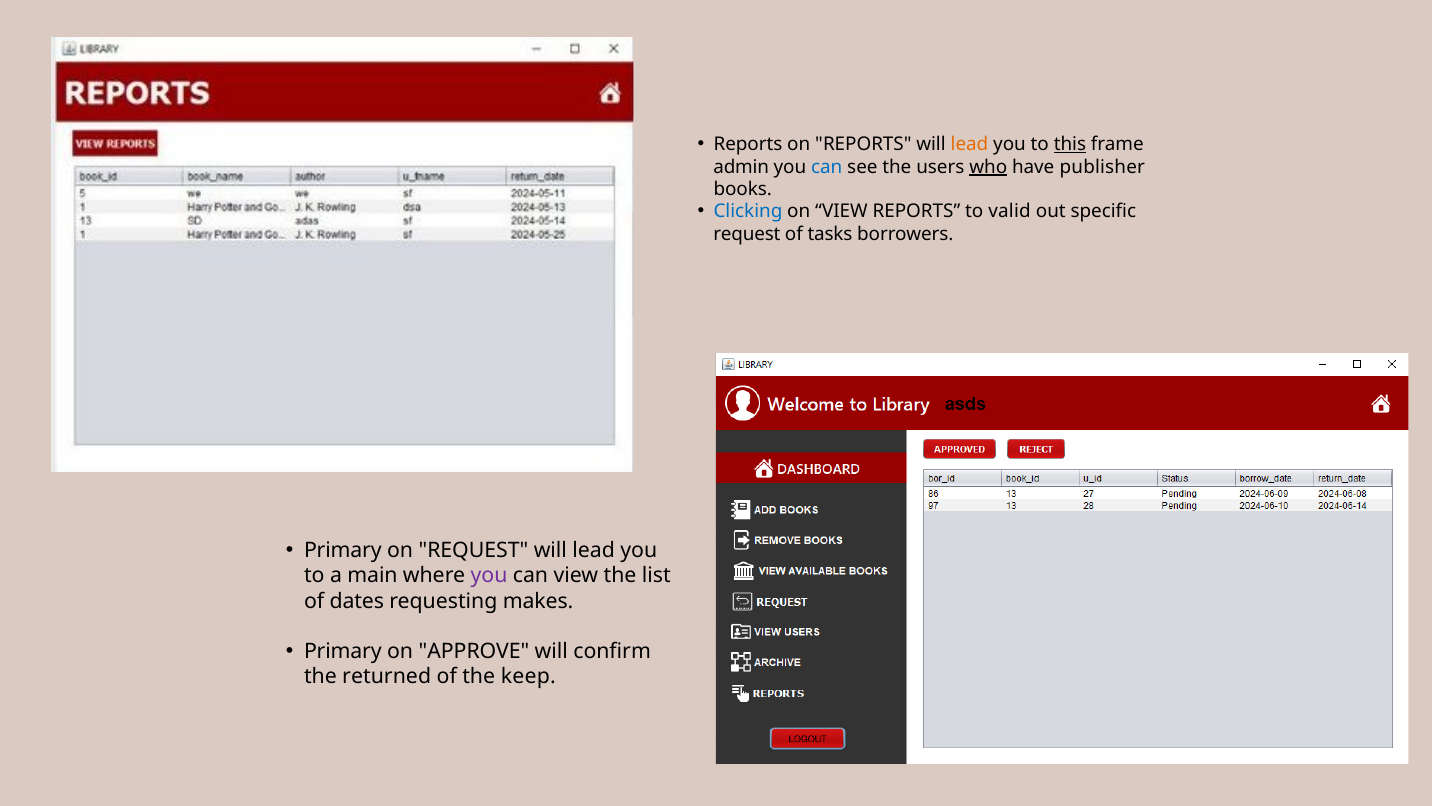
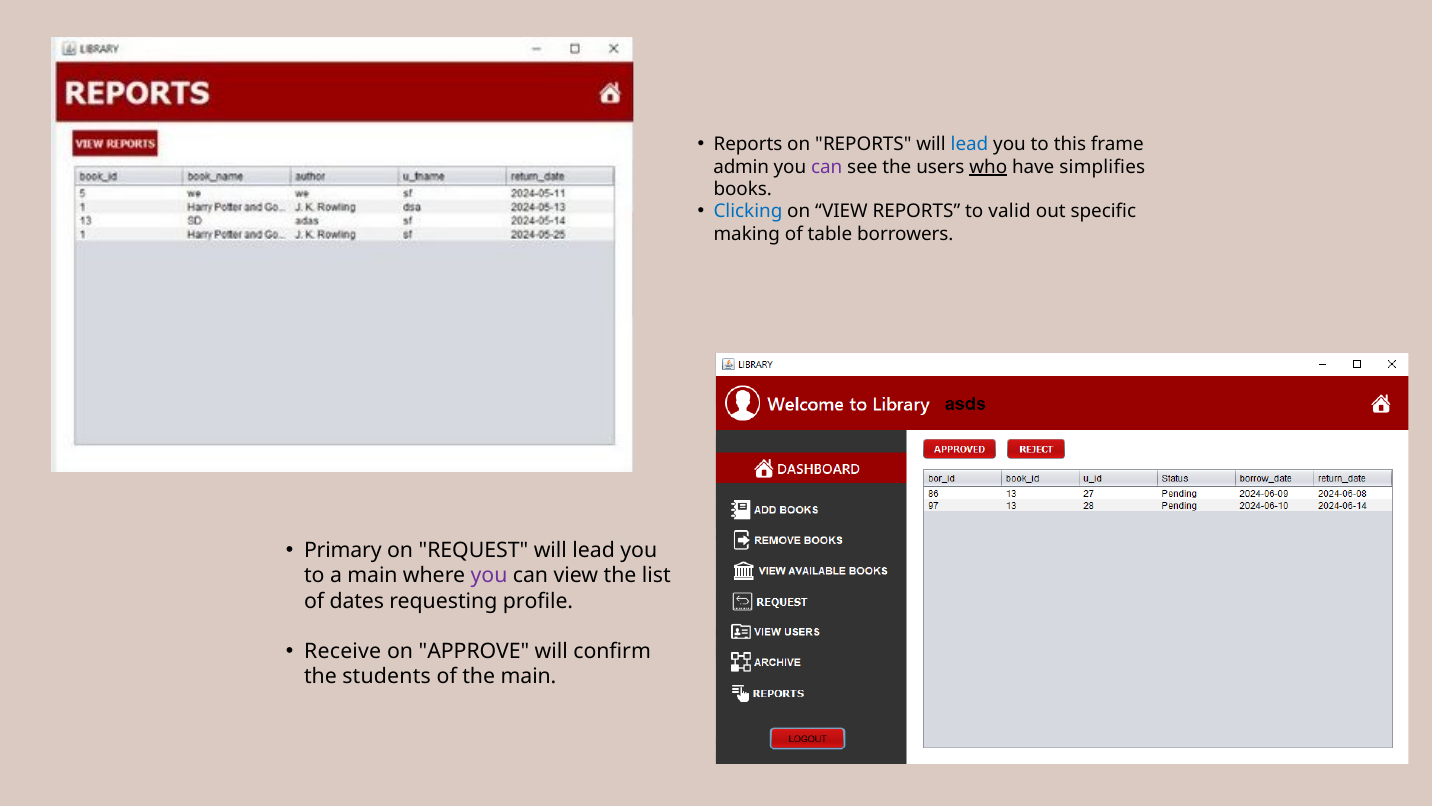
lead at (969, 144) colour: orange -> blue
this underline: present -> none
can at (827, 167) colour: blue -> purple
publisher: publisher -> simplifies
request at (747, 234): request -> making
tasks: tasks -> table
makes: makes -> profile
Primary at (343, 651): Primary -> Receive
returned: returned -> students
the keep: keep -> main
